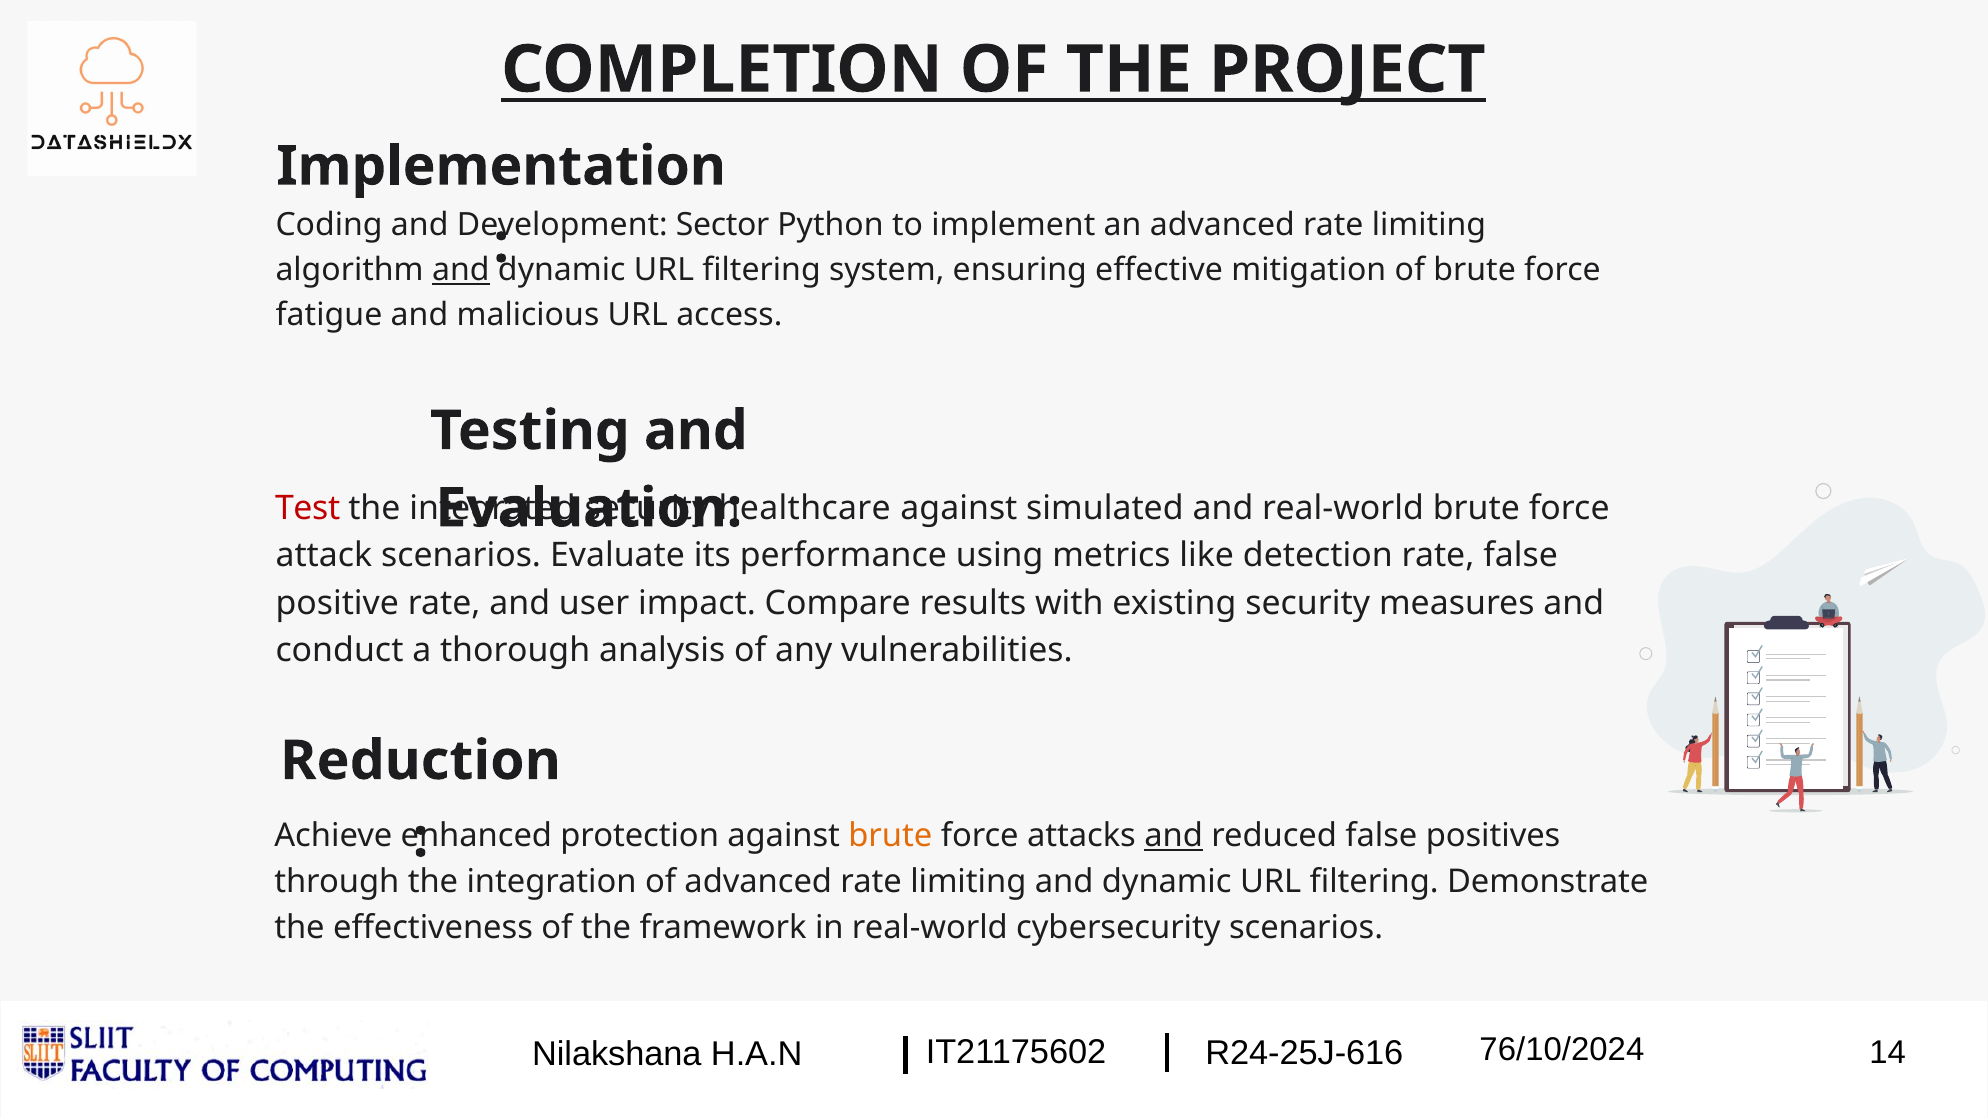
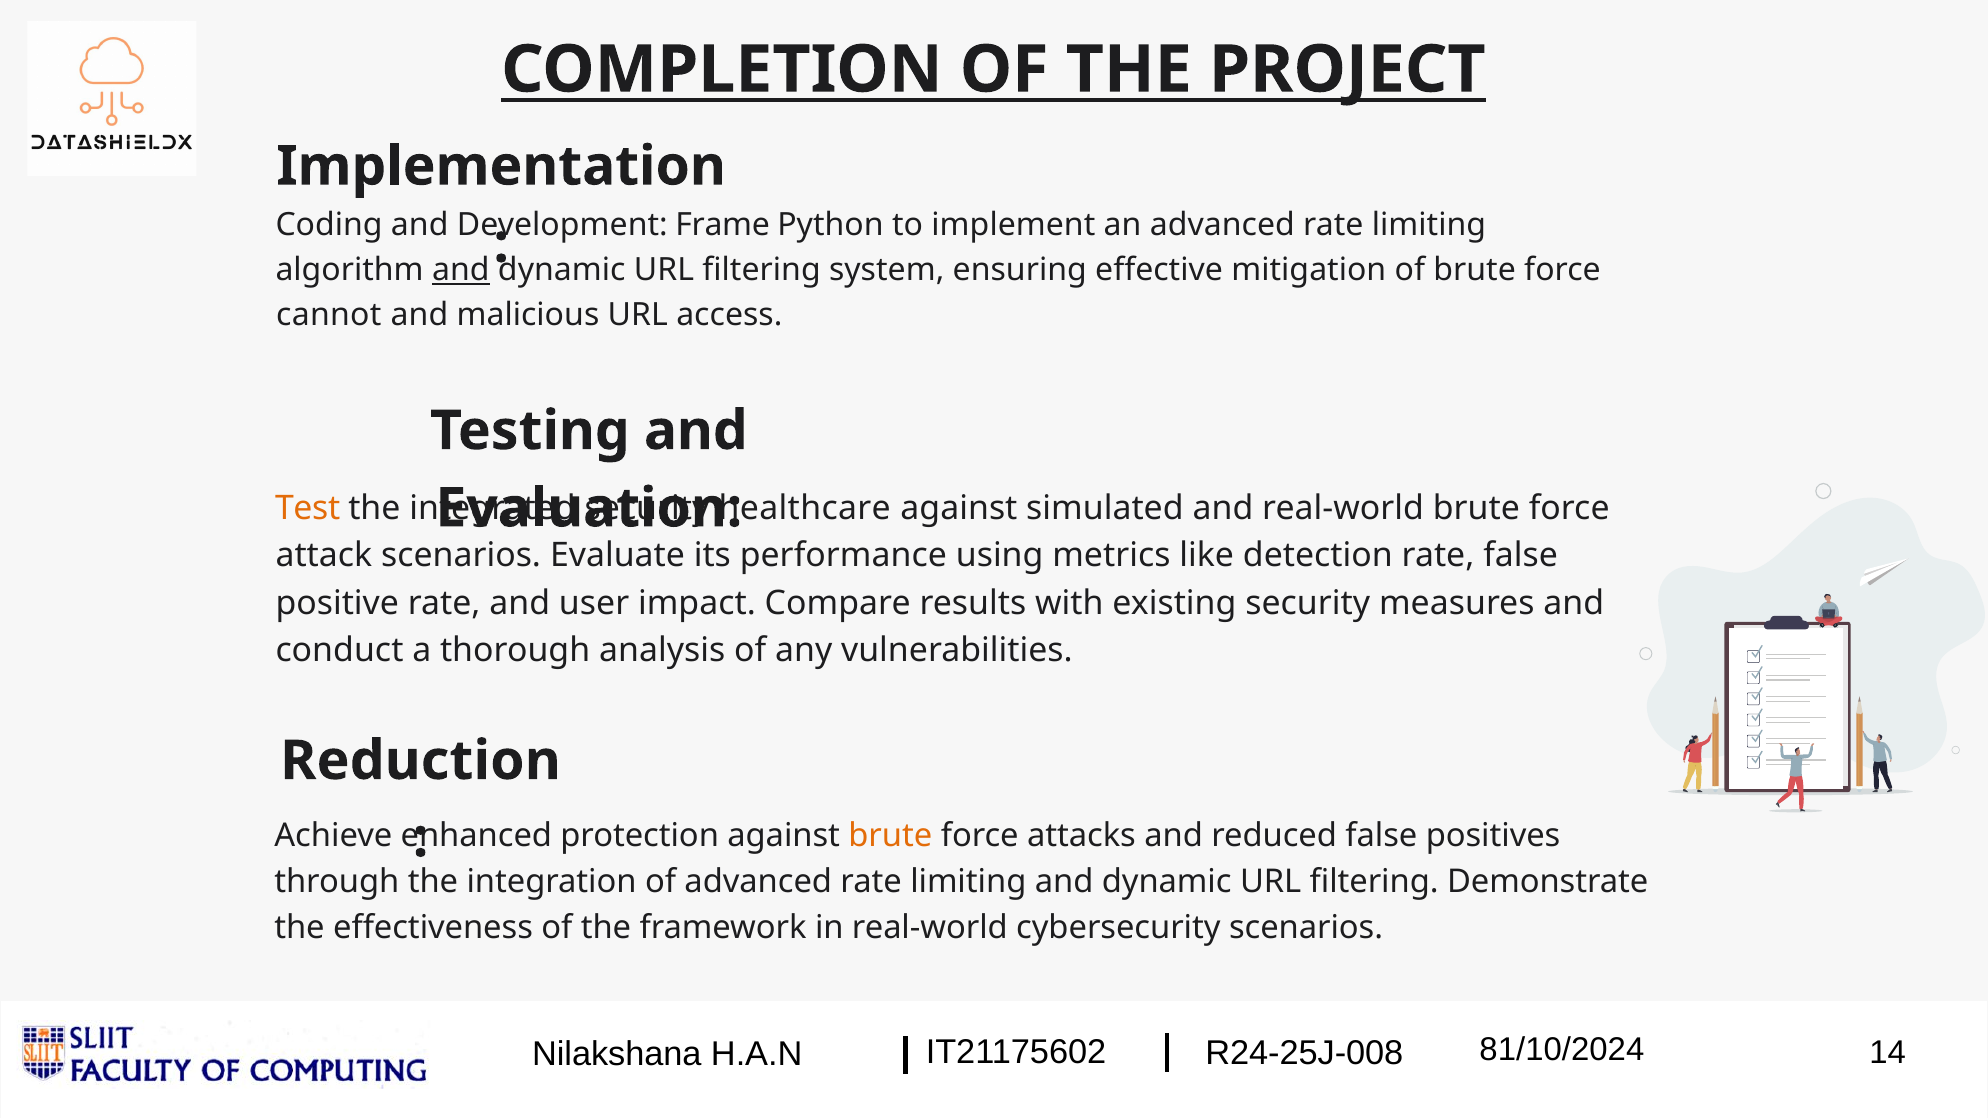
Sector: Sector -> Frame
fatigue: fatigue -> cannot
Test colour: red -> orange
and at (1174, 836) underline: present -> none
R24-25J-616: R24-25J-616 -> R24-25J-008
76/10/2024: 76/10/2024 -> 81/10/2024
